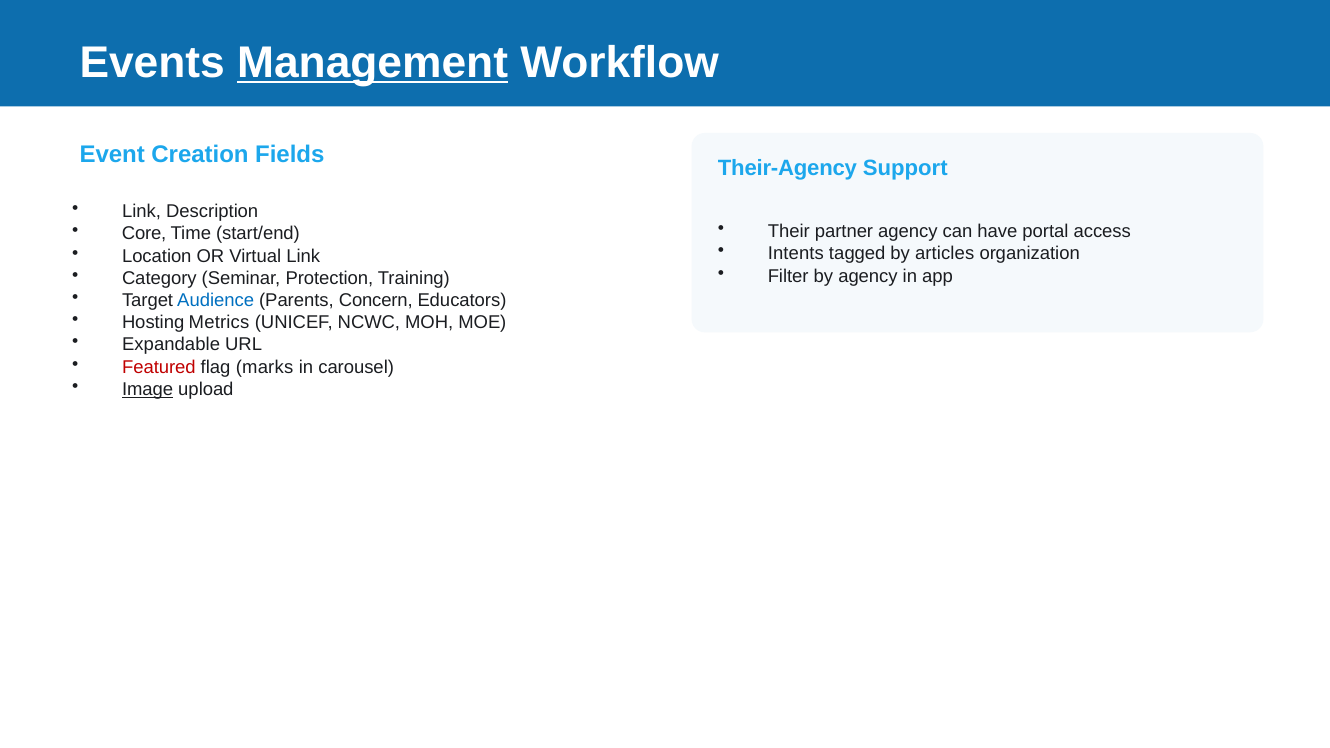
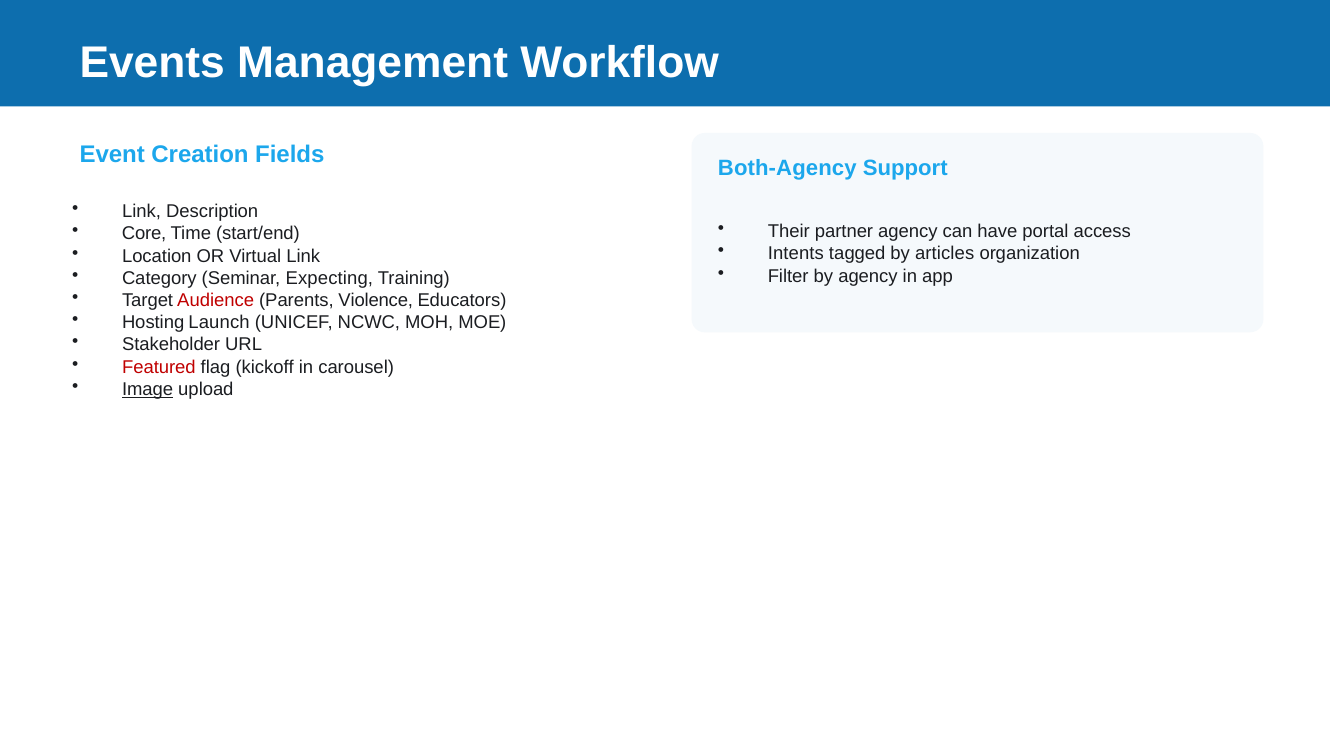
Management underline: present -> none
Their-Agency: Their-Agency -> Both-Agency
Protection: Protection -> Expecting
Audience colour: blue -> red
Concern: Concern -> Violence
Metrics: Metrics -> Launch
Expandable: Expandable -> Stakeholder
marks: marks -> kickoff
